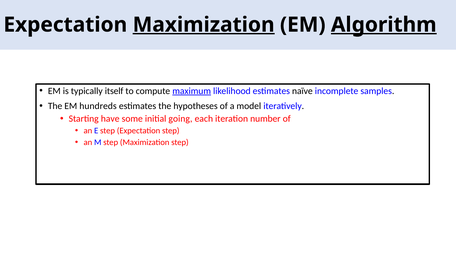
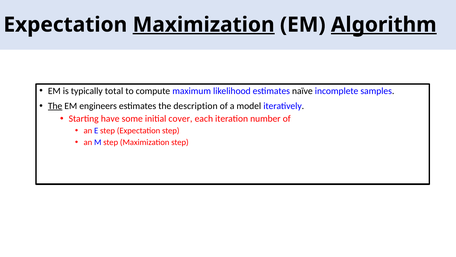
itself: itself -> total
maximum underline: present -> none
The at (55, 106) underline: none -> present
hundreds: hundreds -> engineers
hypotheses: hypotheses -> description
going: going -> cover
